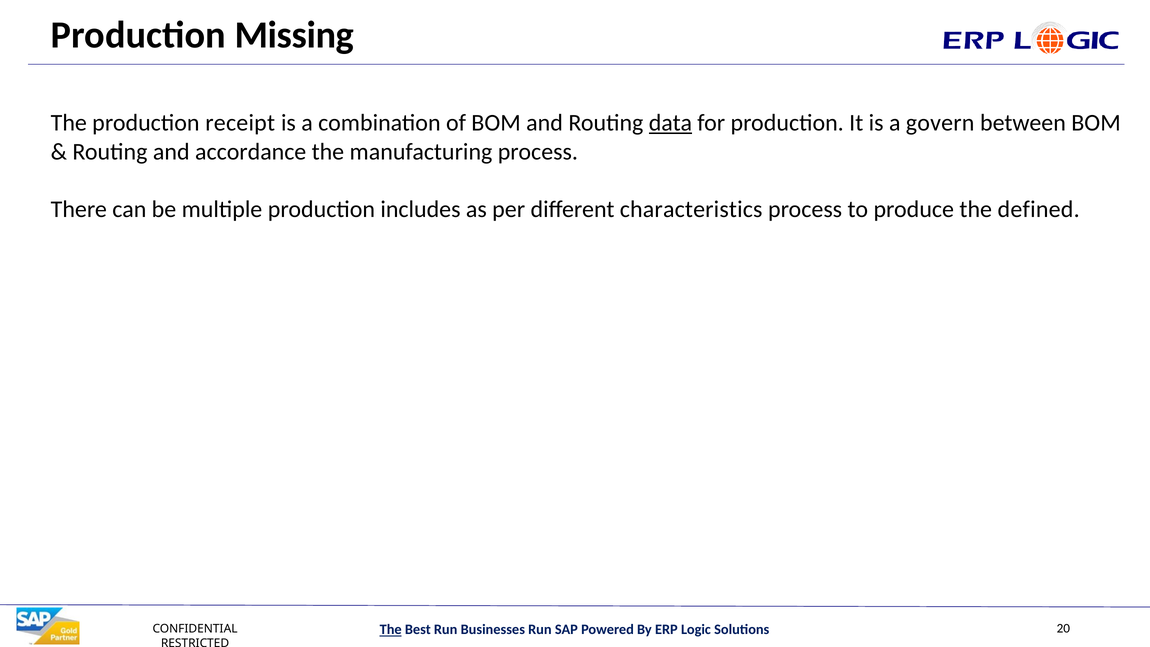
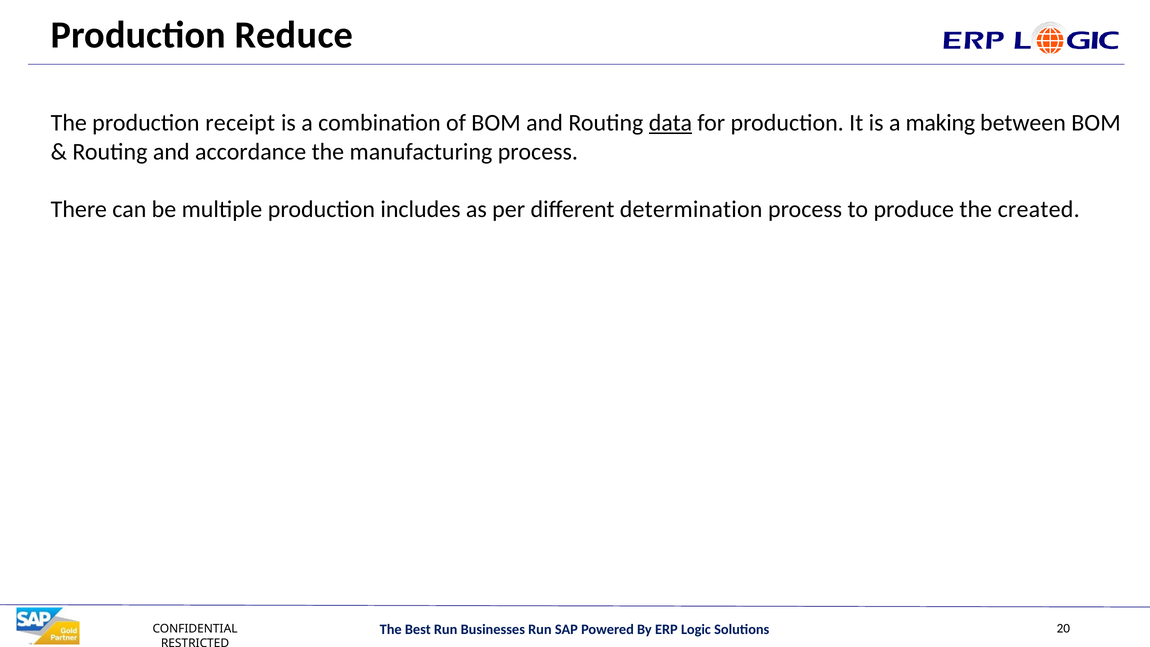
Missing: Missing -> Reduce
govern: govern -> making
characteristics: characteristics -> determination
defined: defined -> created
The at (391, 630) underline: present -> none
